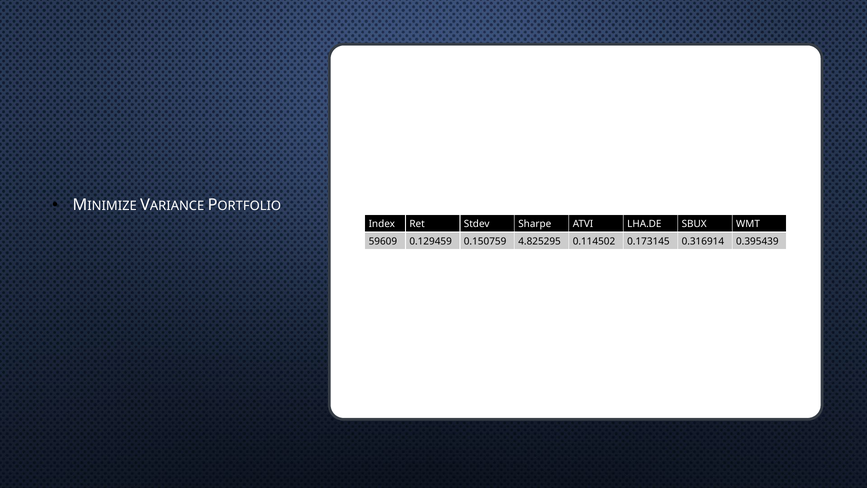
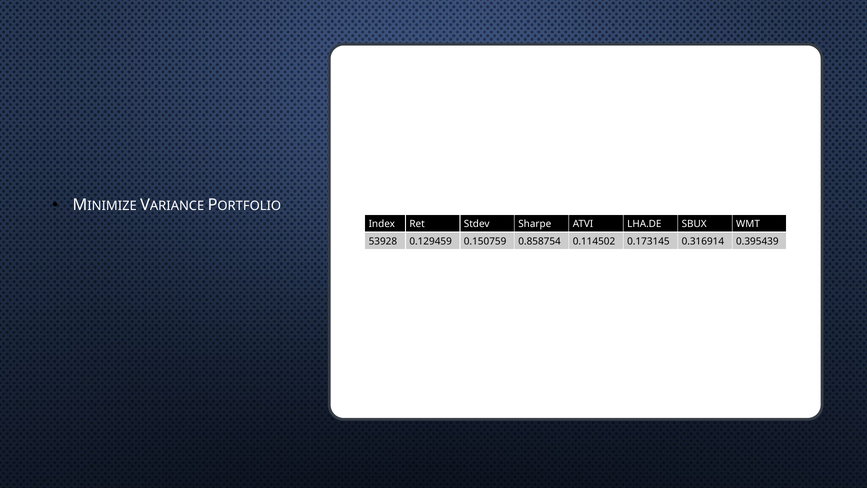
59609: 59609 -> 53928
4.825295: 4.825295 -> 0.858754
